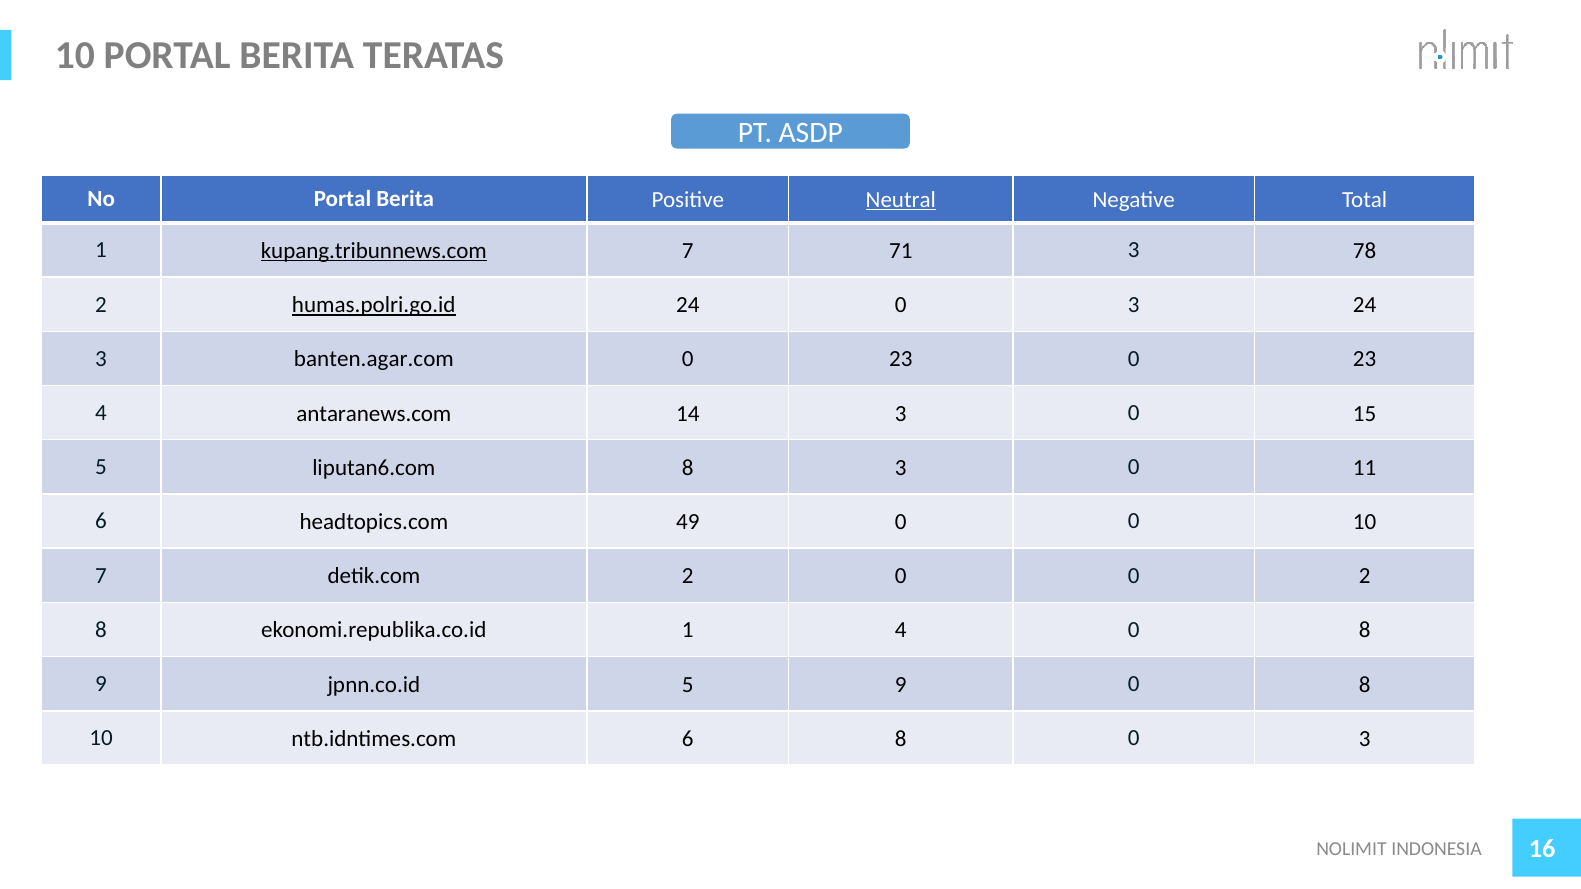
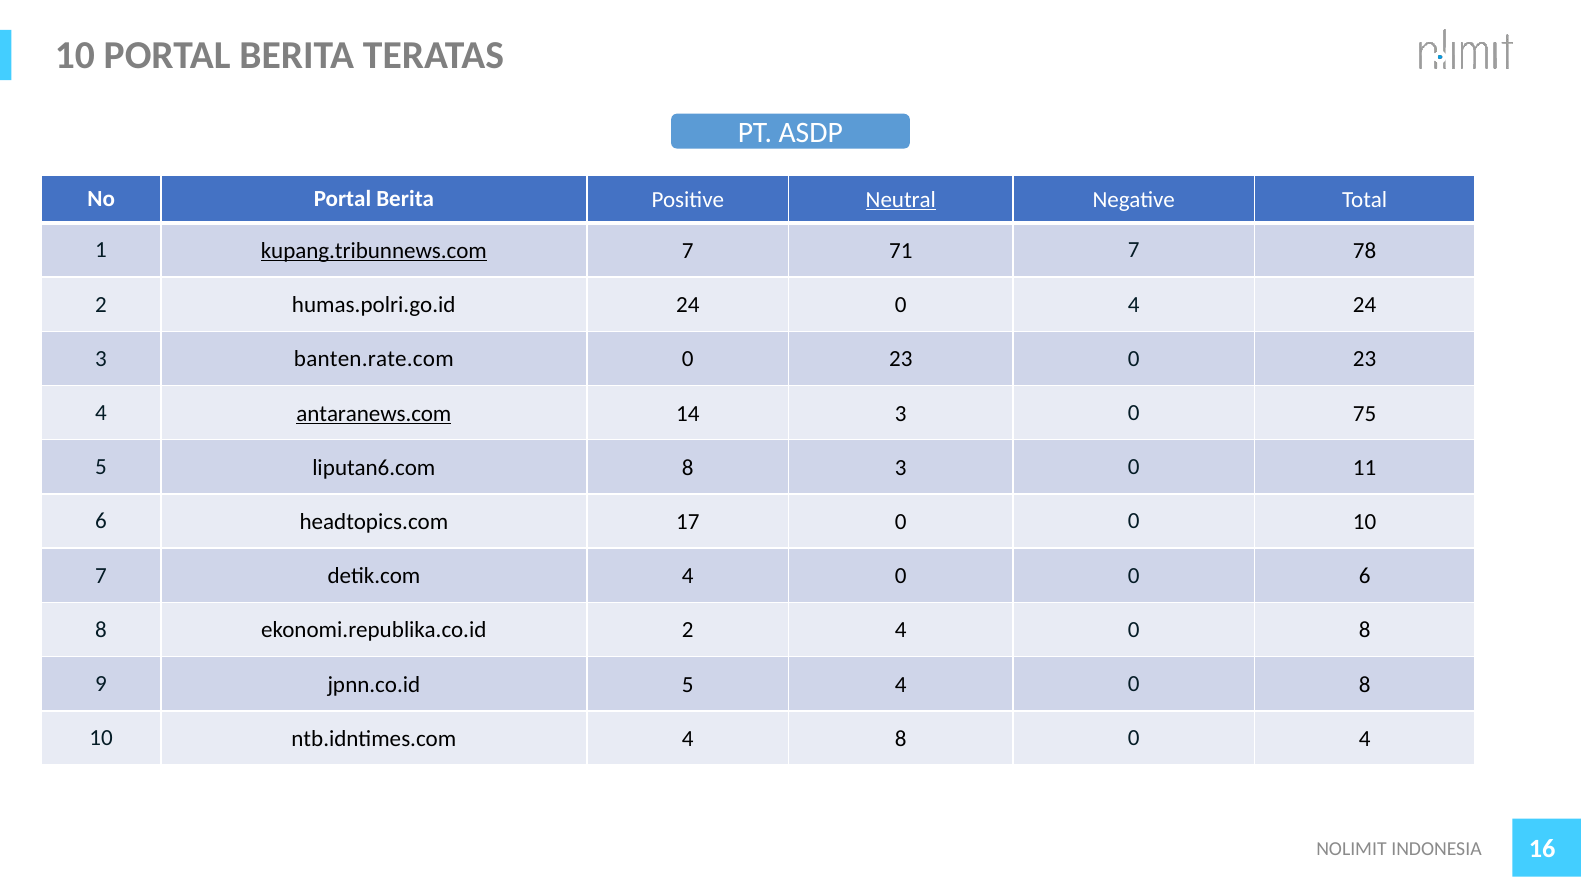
71 3: 3 -> 7
humas.polri.go.id underline: present -> none
24 0 3: 3 -> 4
banten.agar.com: banten.agar.com -> banten.rate.com
antaranews.com underline: none -> present
15: 15 -> 75
49: 49 -> 17
detik.com 2: 2 -> 4
0 2: 2 -> 6
ekonomi.republika.co.id 1: 1 -> 2
5 9: 9 -> 4
ntb.idntimes.com 6: 6 -> 4
8 0 3: 3 -> 4
